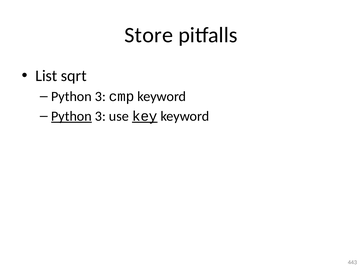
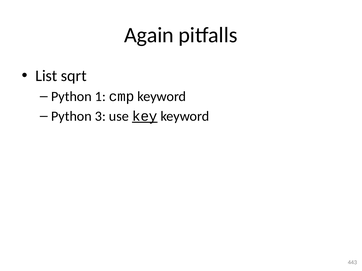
Store: Store -> Again
3 at (100, 97): 3 -> 1
Python at (71, 116) underline: present -> none
